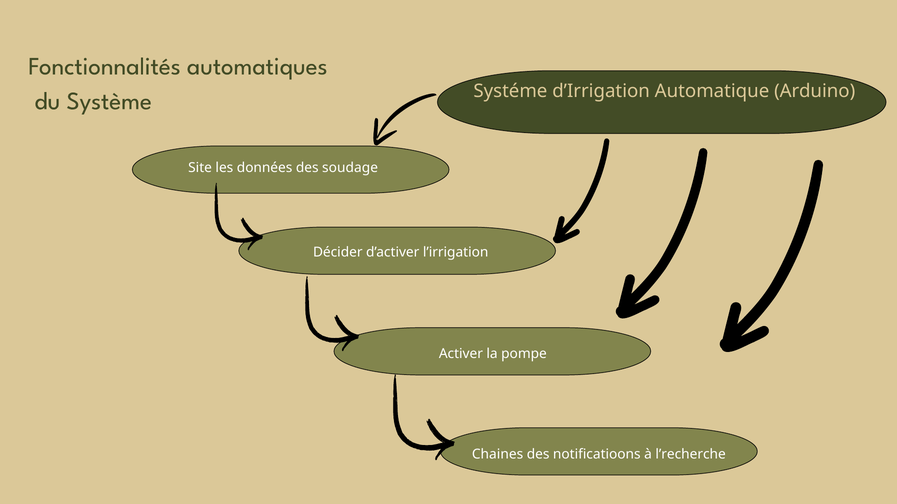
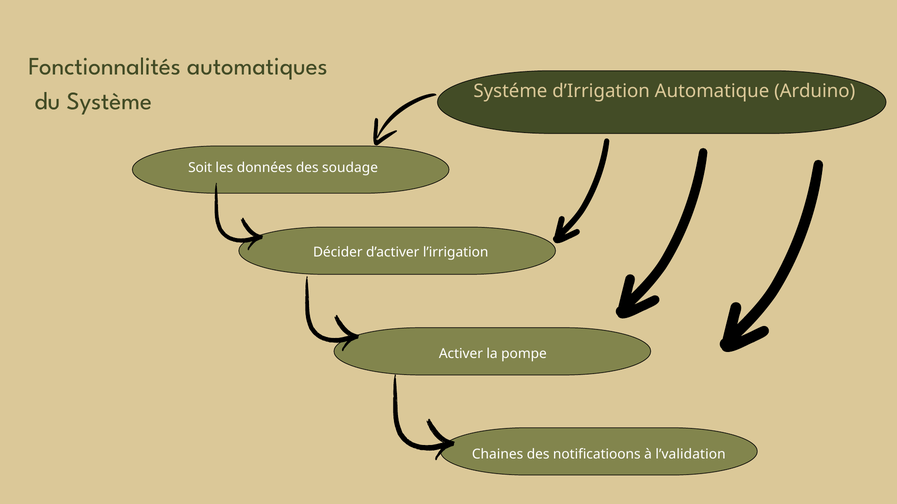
Site: Site -> Soit
l’recherche: l’recherche -> l’validation
